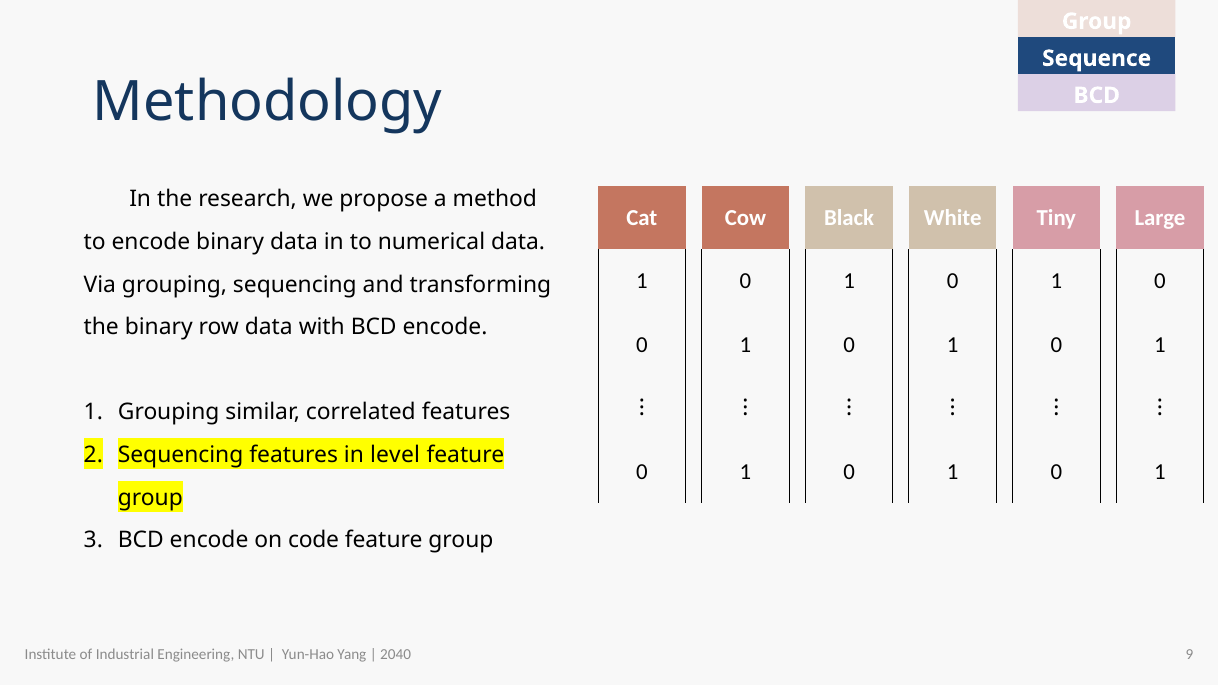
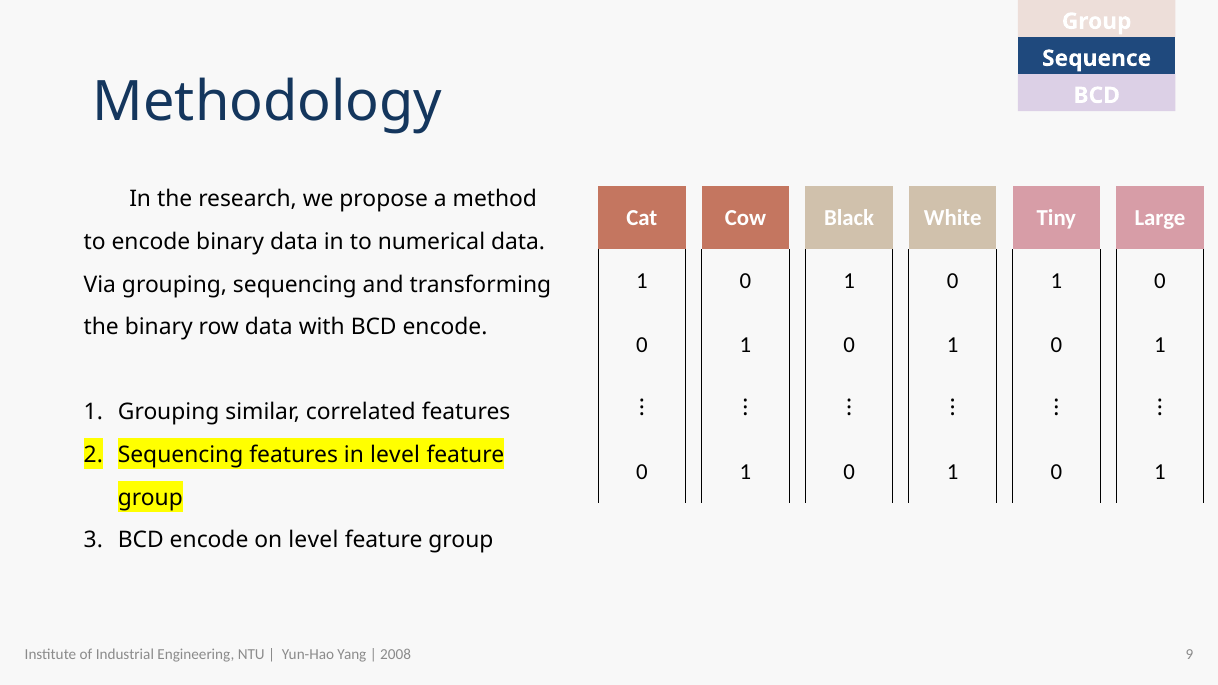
on code: code -> level
2040: 2040 -> 2008
